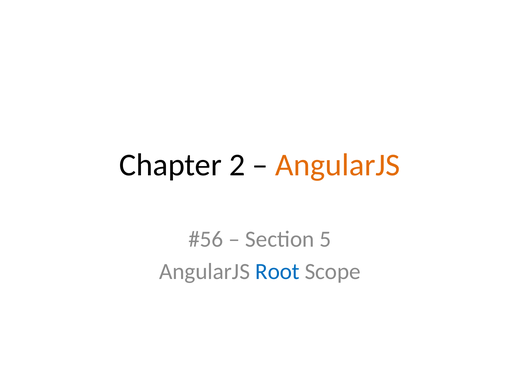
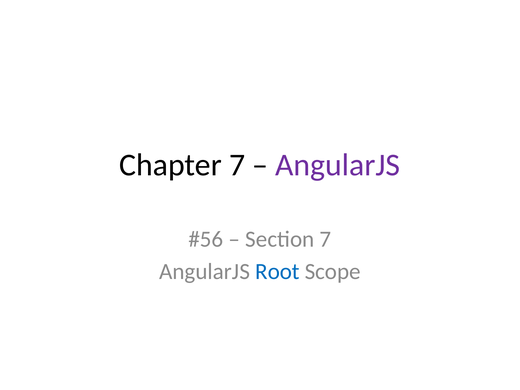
Chapter 2: 2 -> 7
AngularJS at (338, 165) colour: orange -> purple
Section 5: 5 -> 7
